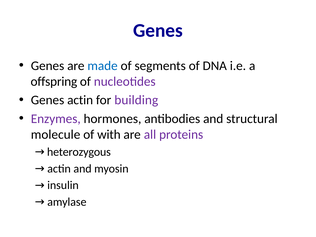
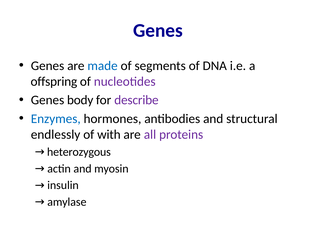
Genes actin: actin -> body
building: building -> describe
Enzymes colour: purple -> blue
molecule: molecule -> endlessly
